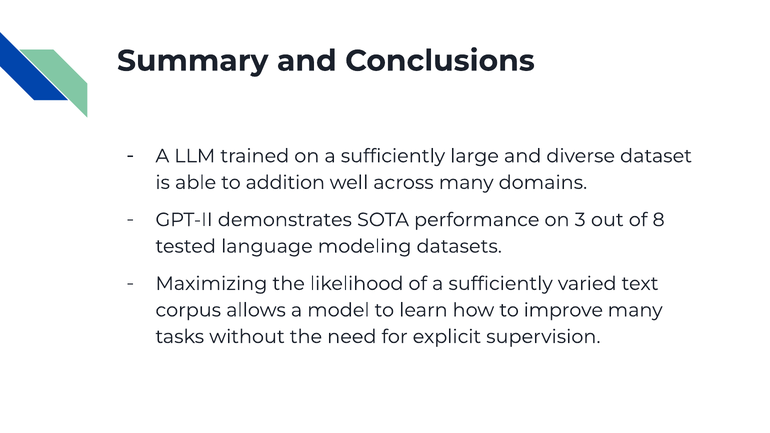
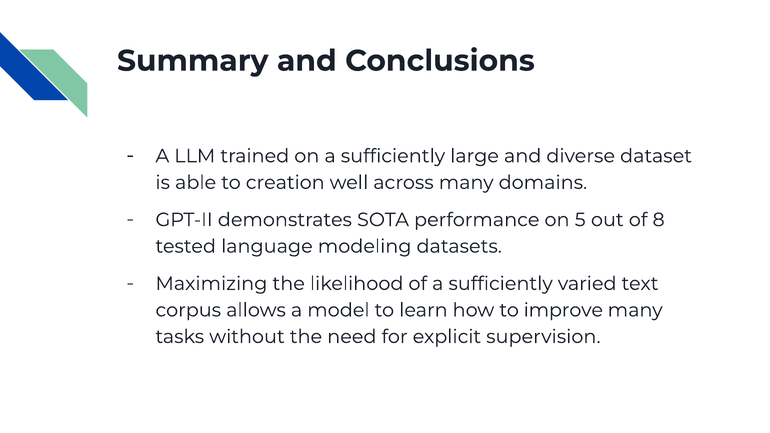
addition: addition -> creation
3: 3 -> 5
